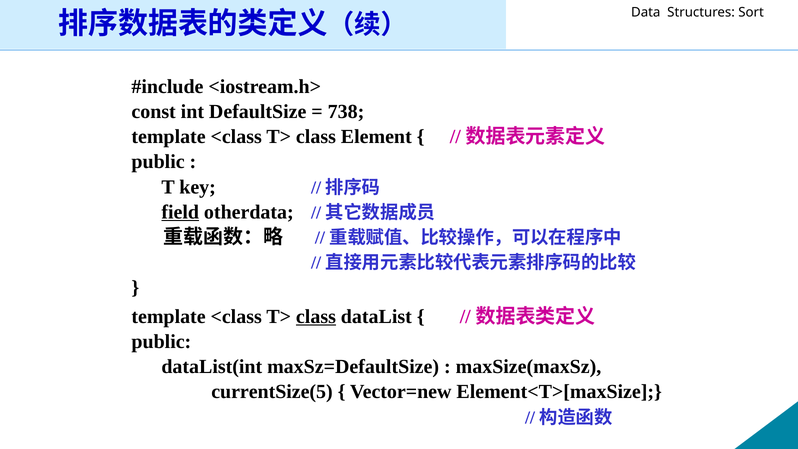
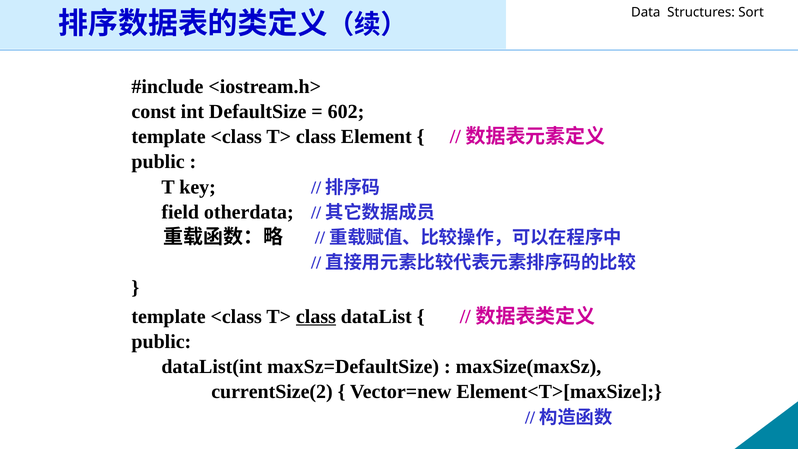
738: 738 -> 602
field underline: present -> none
currentSize(5: currentSize(5 -> currentSize(2
